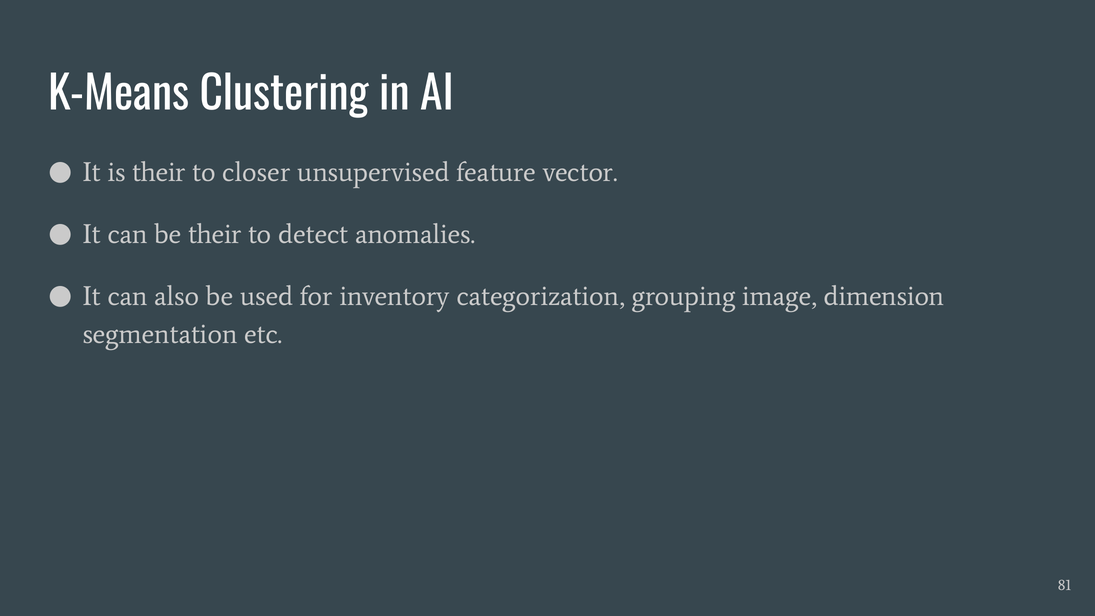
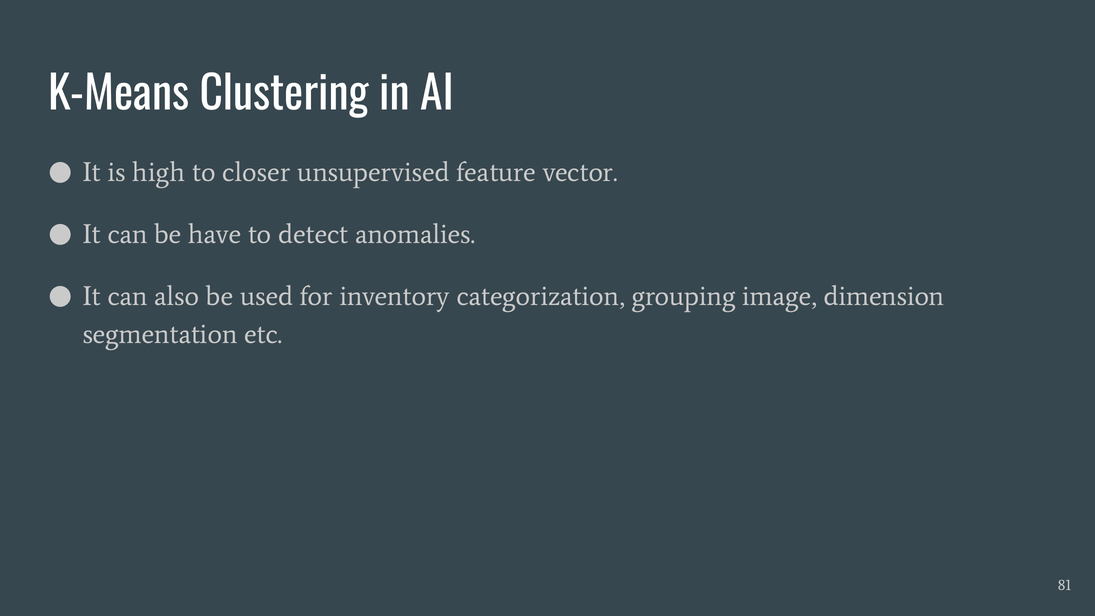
is their: their -> high
be their: their -> have
